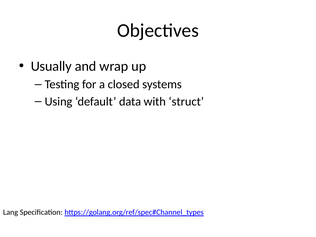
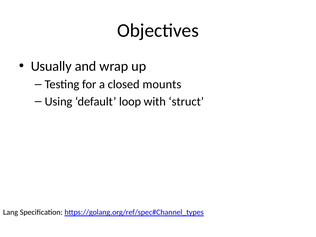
systems: systems -> mounts
data: data -> loop
